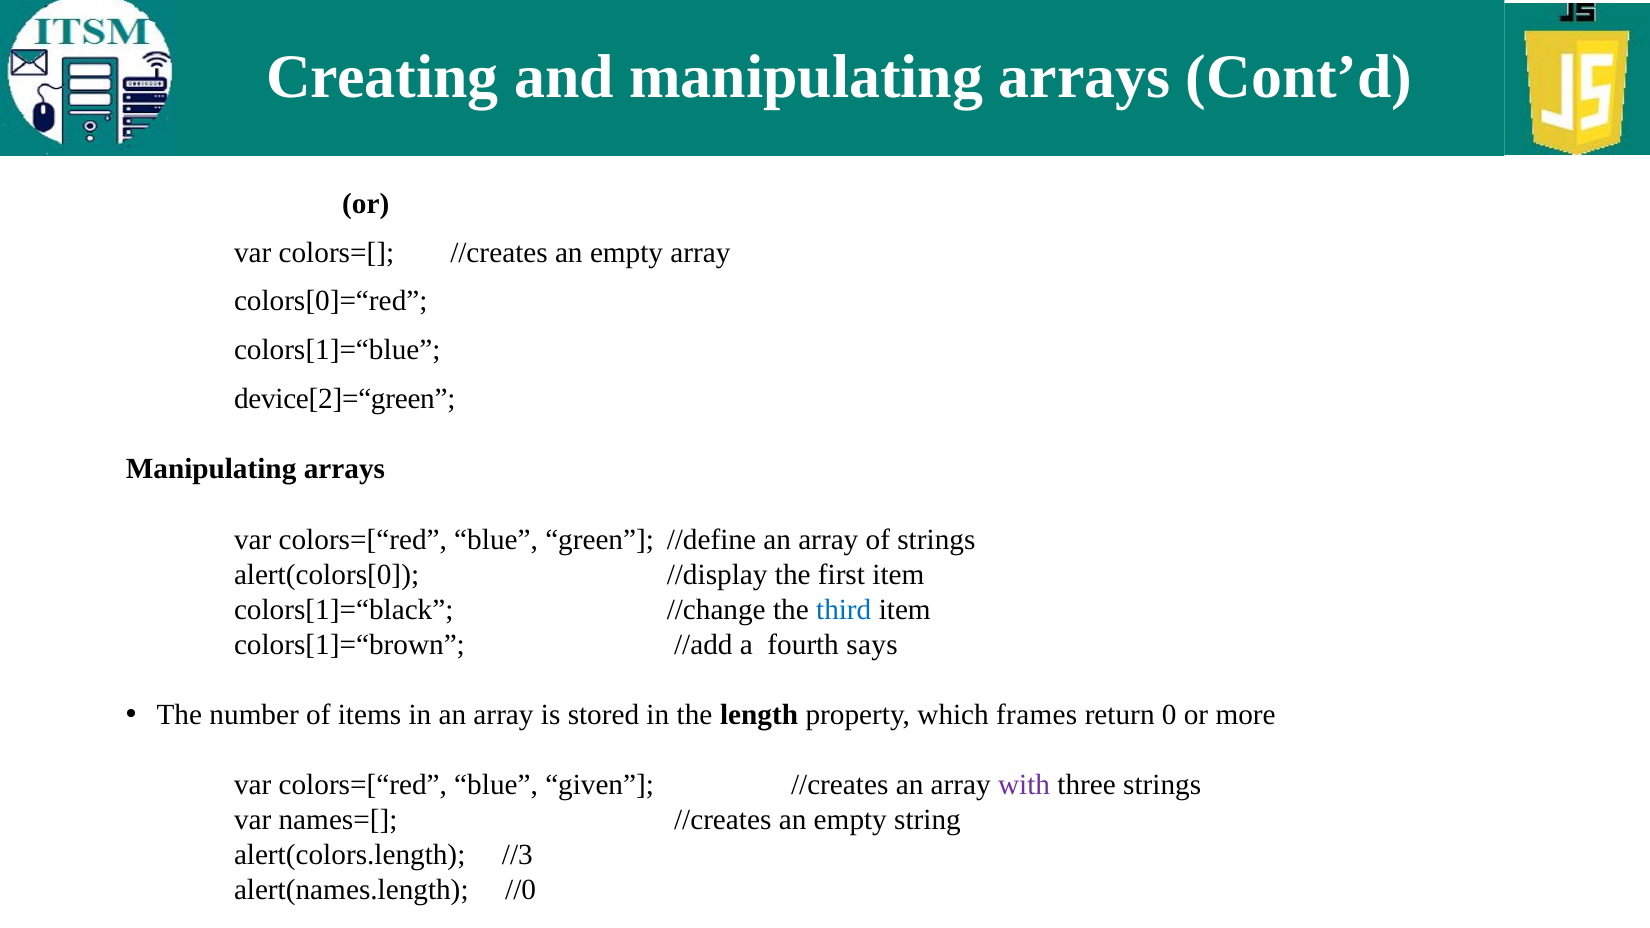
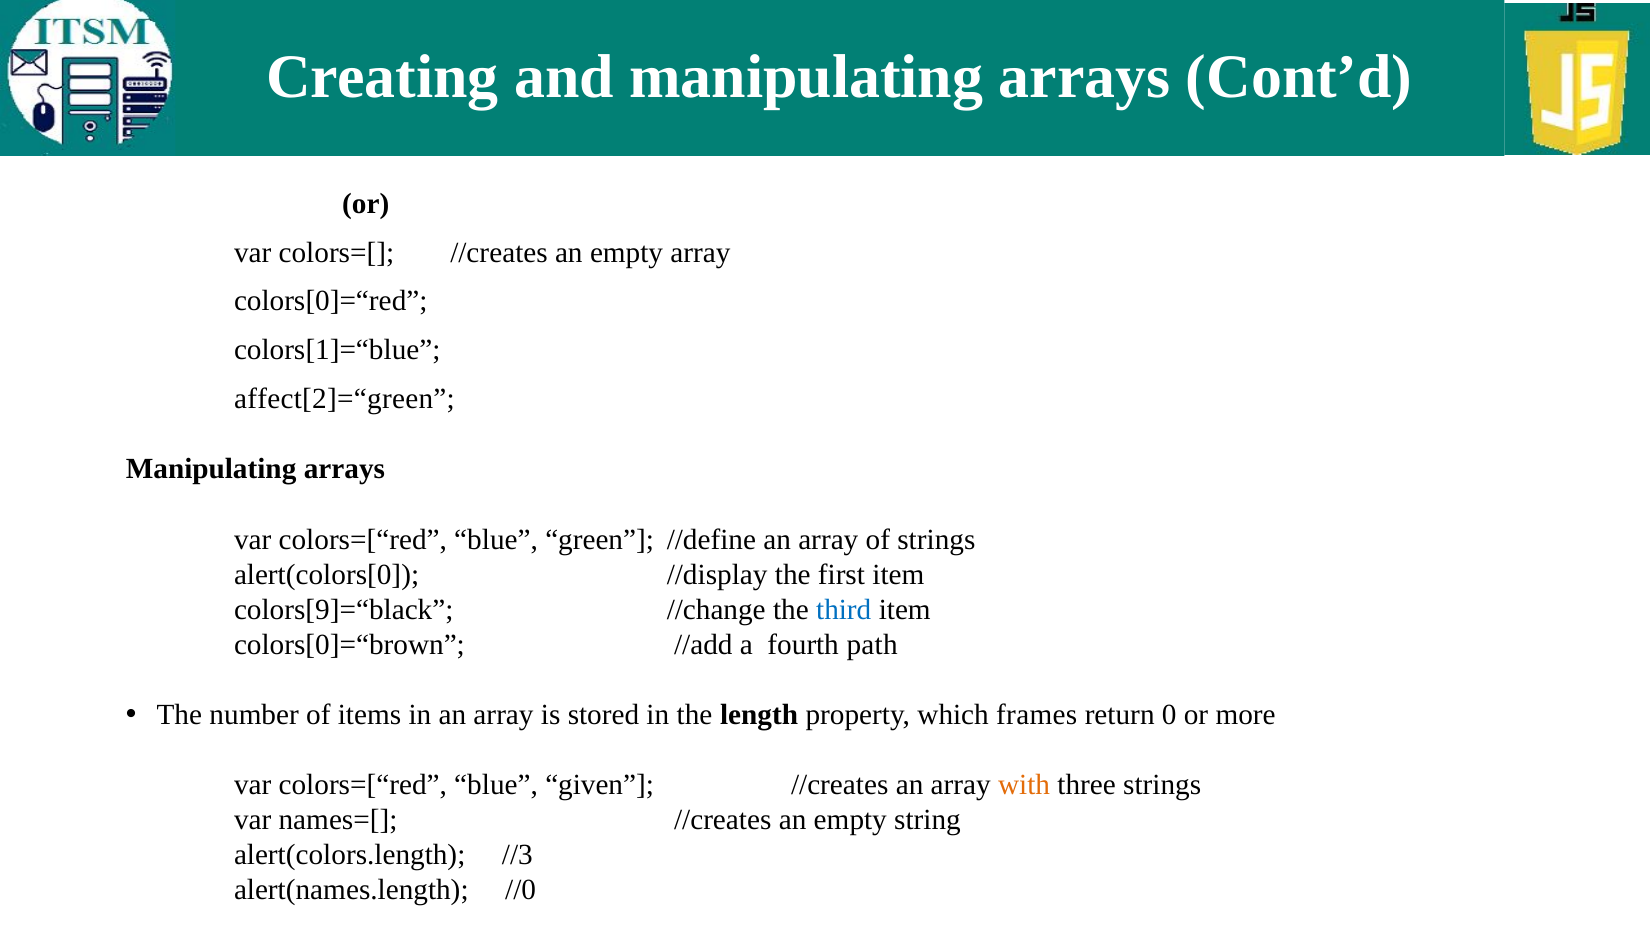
device[2]=“green: device[2]=“green -> affect[2]=“green
colors[1]=“black: colors[1]=“black -> colors[9]=“black
colors[1]=“brown: colors[1]=“brown -> colors[0]=“brown
says: says -> path
with colour: purple -> orange
